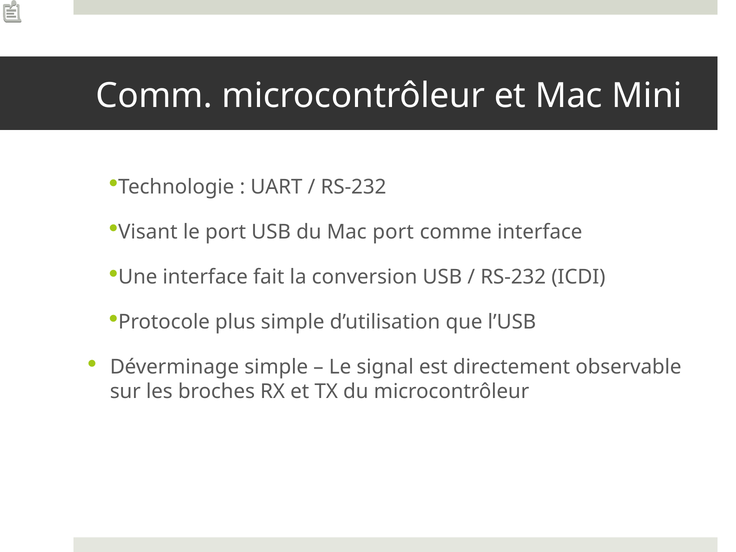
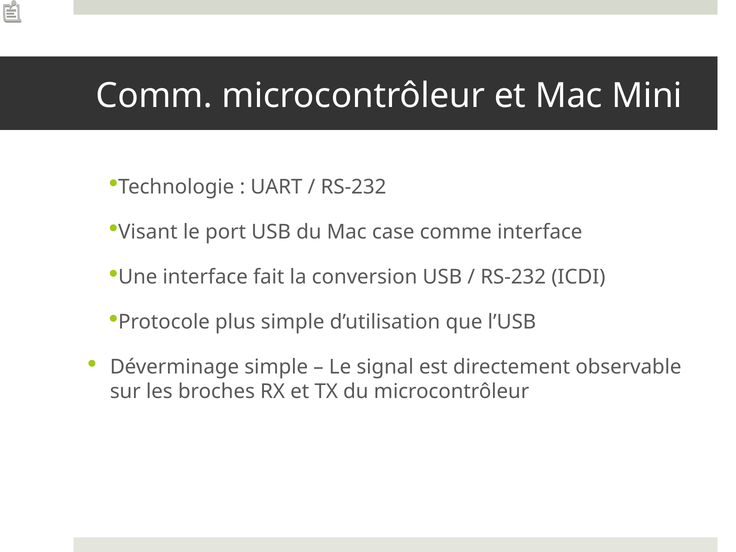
Mac port: port -> case
